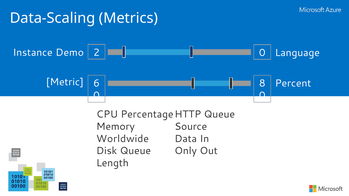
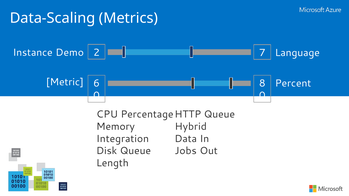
2 0: 0 -> 7
Source: Source -> Hybrid
Worldwide: Worldwide -> Integration
Only: Only -> Jobs
